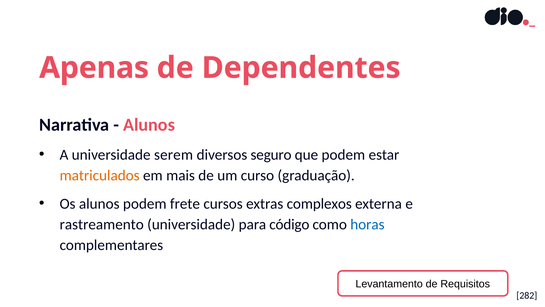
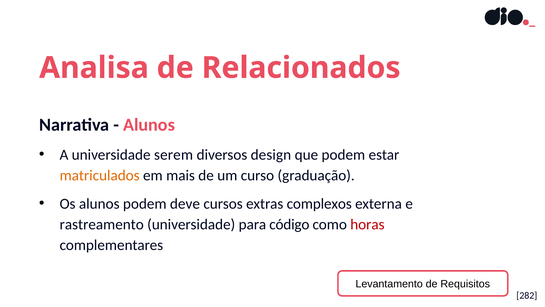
Apenas: Apenas -> Analisa
Dependentes: Dependentes -> Relacionados
seguro: seguro -> design
frete: frete -> deve
horas colour: blue -> red
